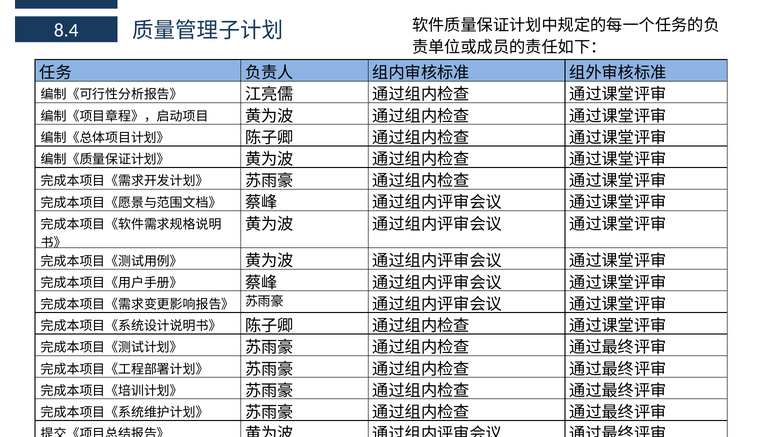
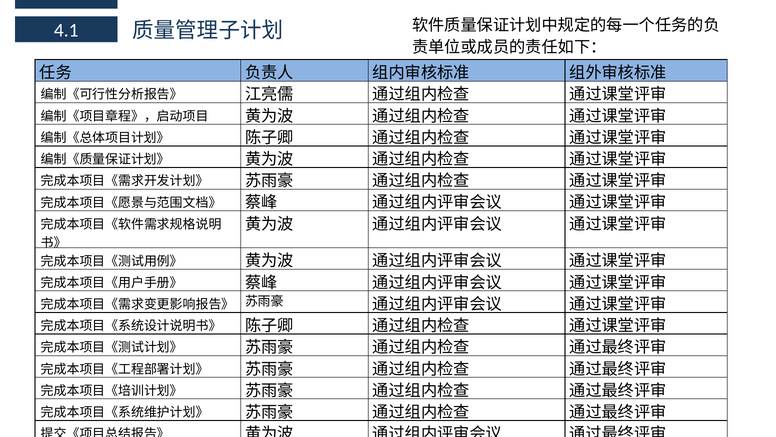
8.4: 8.4 -> 4.1
